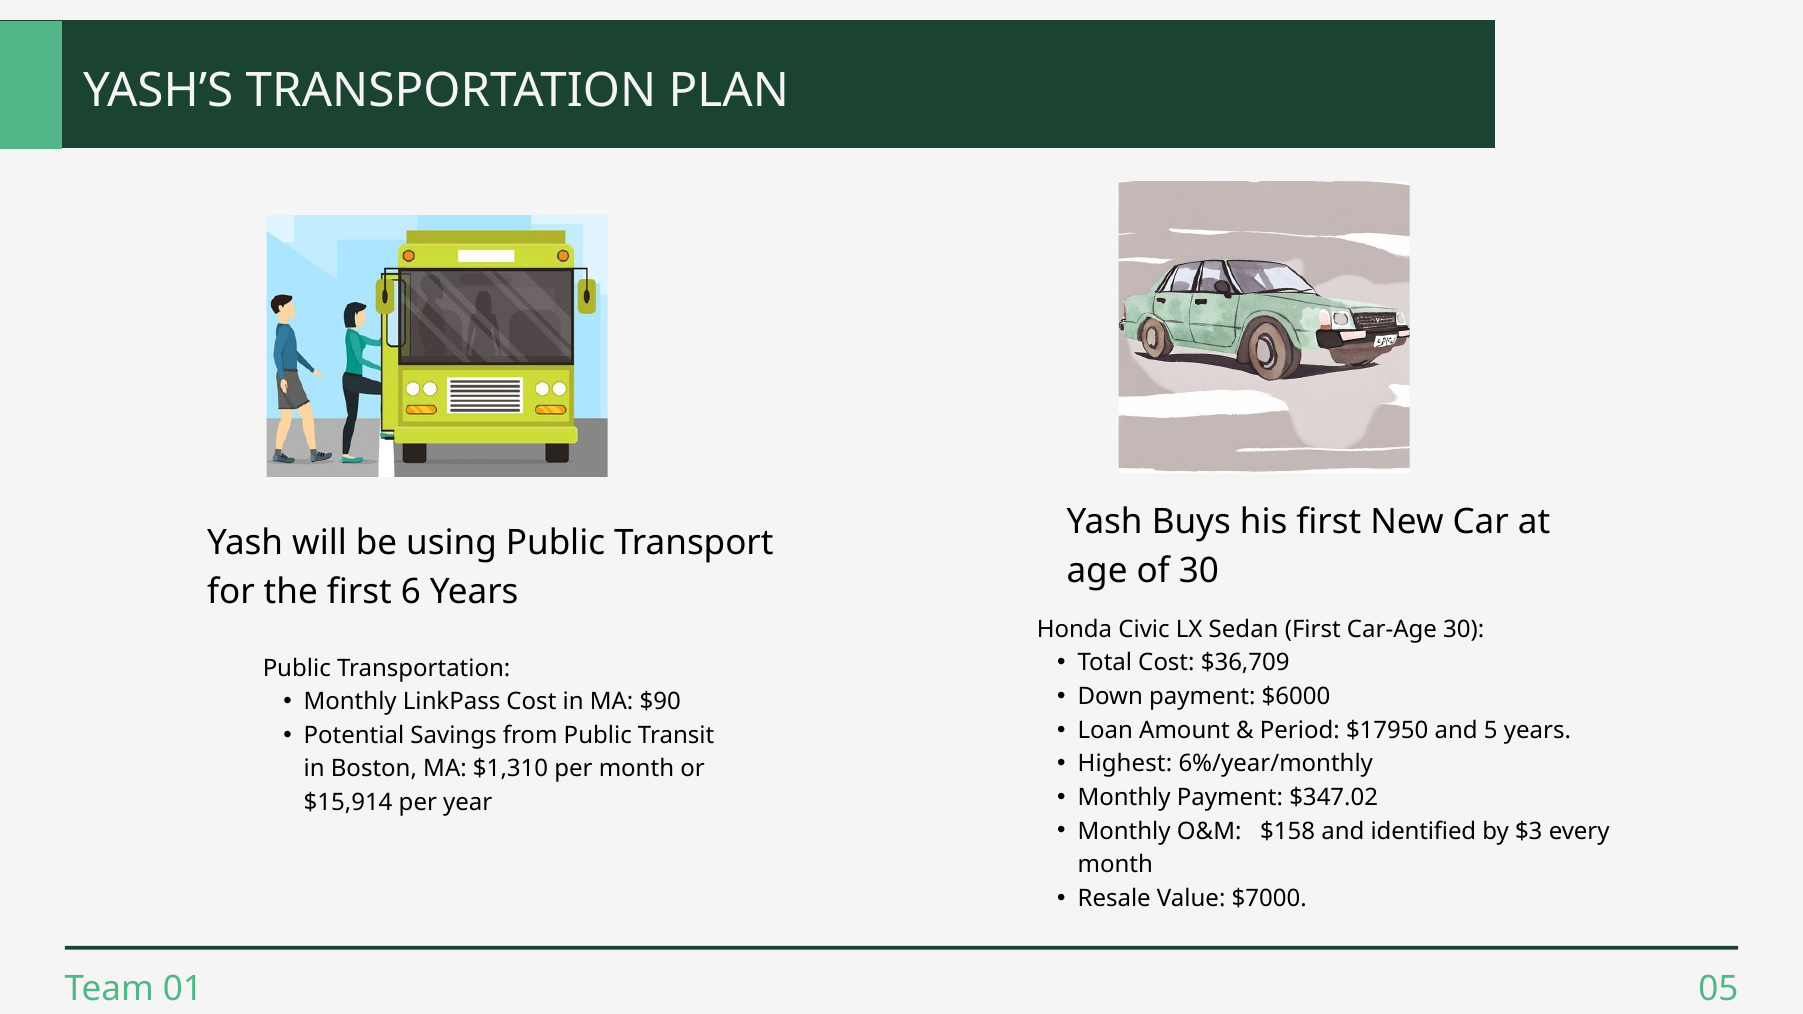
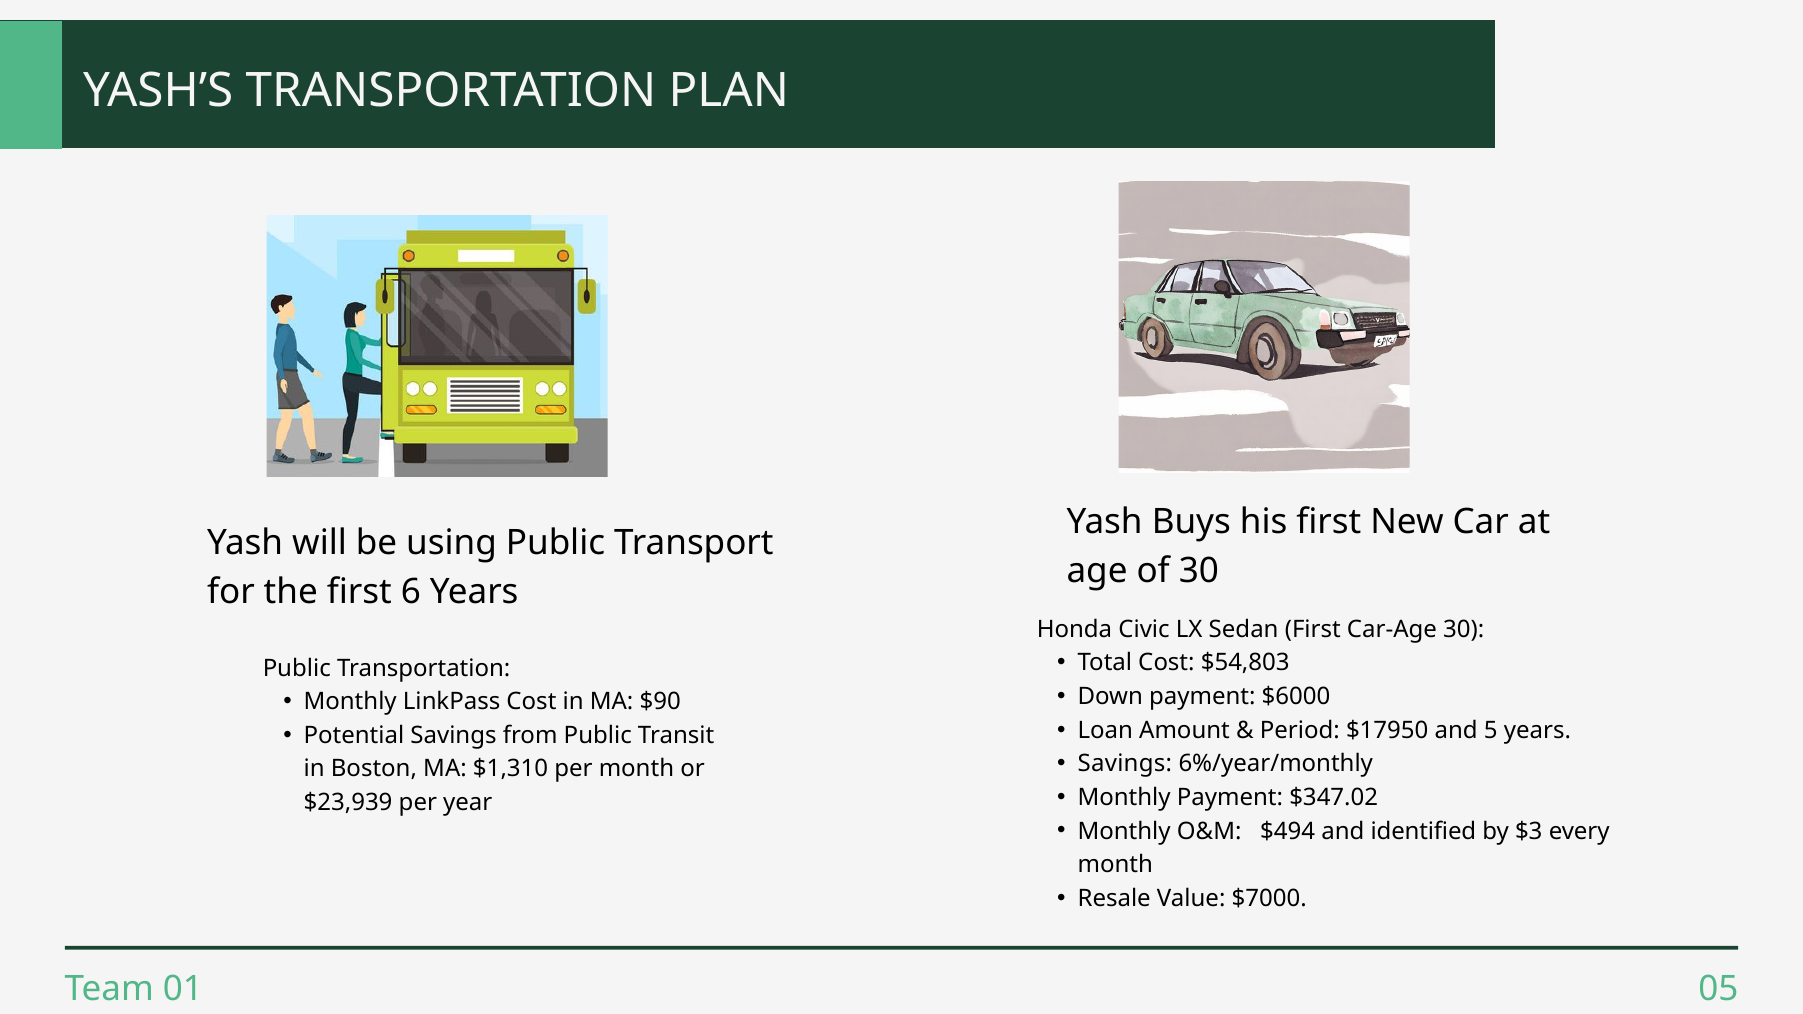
$36,709: $36,709 -> $54,803
Highest at (1125, 764): Highest -> Savings
$15,914: $15,914 -> $23,939
$158: $158 -> $494
